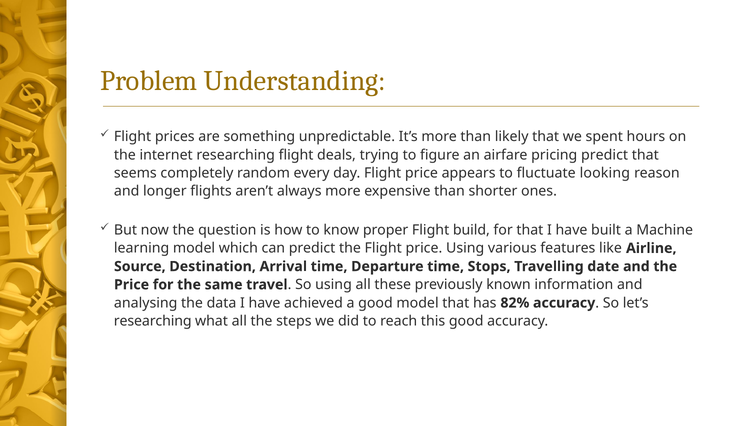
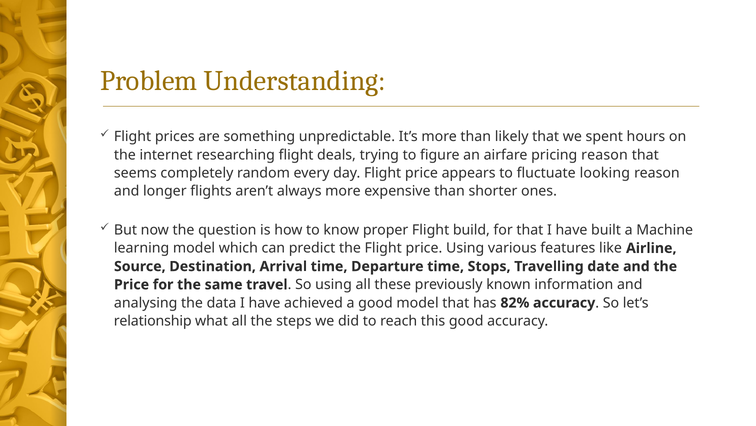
pricing predict: predict -> reason
researching at (153, 321): researching -> relationship
